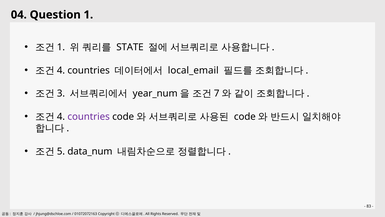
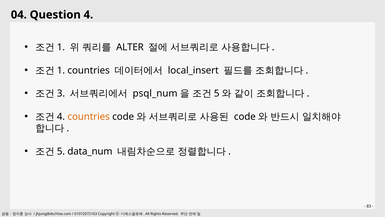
Question 1: 1 -> 4
STATE: STATE -> ALTER
4 at (61, 70): 4 -> 1
local_email: local_email -> local_insert
year_num: year_num -> psql_num
7 at (217, 93): 7 -> 5
countries at (89, 116) colour: purple -> orange
